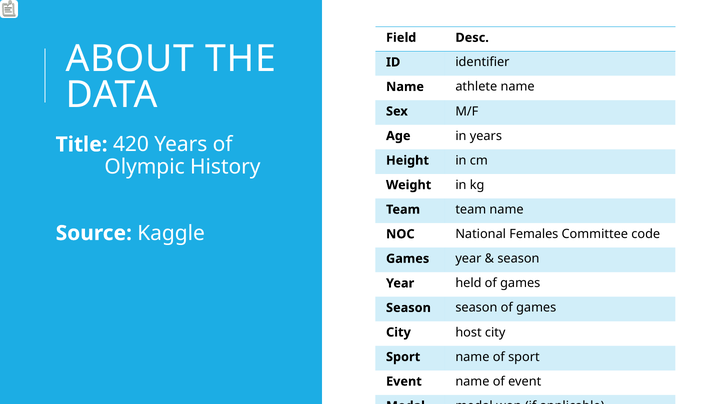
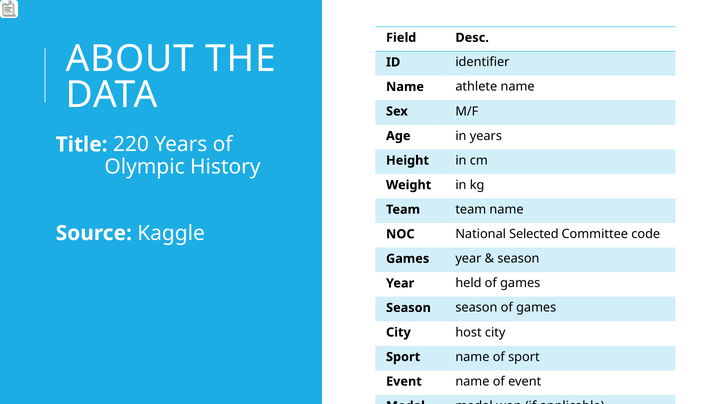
420: 420 -> 220
Females: Females -> Selected
